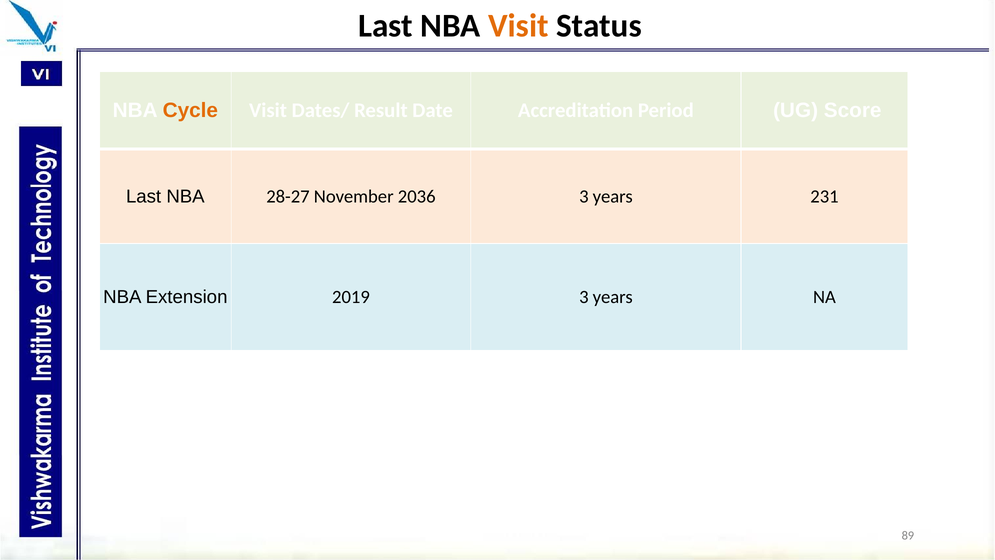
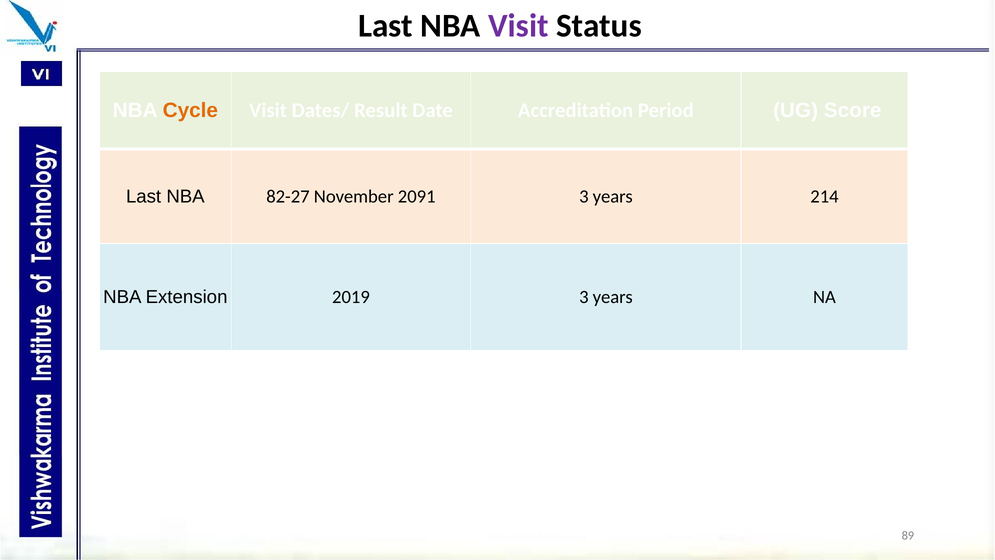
Visit at (518, 26) colour: orange -> purple
28-27: 28-27 -> 82-27
2036: 2036 -> 2091
231: 231 -> 214
